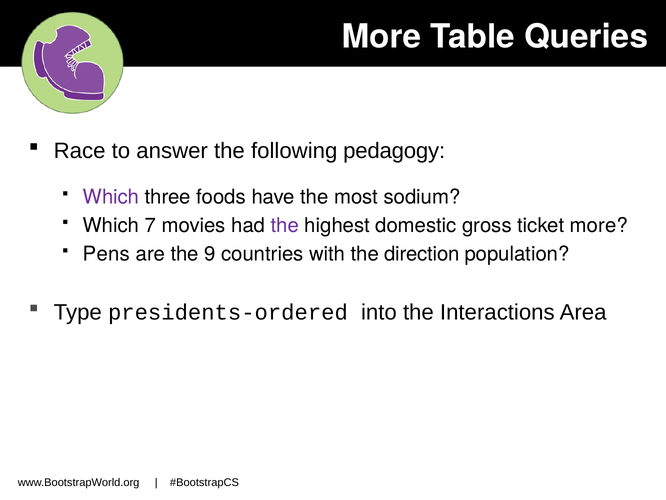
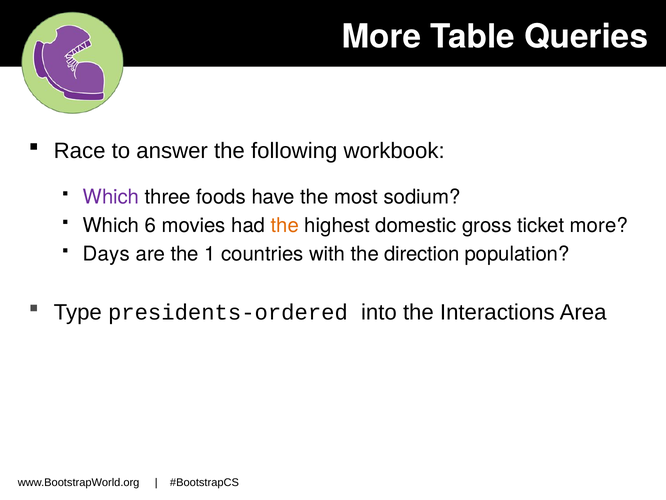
pedagogy: pedagogy -> workbook
7: 7 -> 6
the at (285, 225) colour: purple -> orange
Pens: Pens -> Days
9: 9 -> 1
